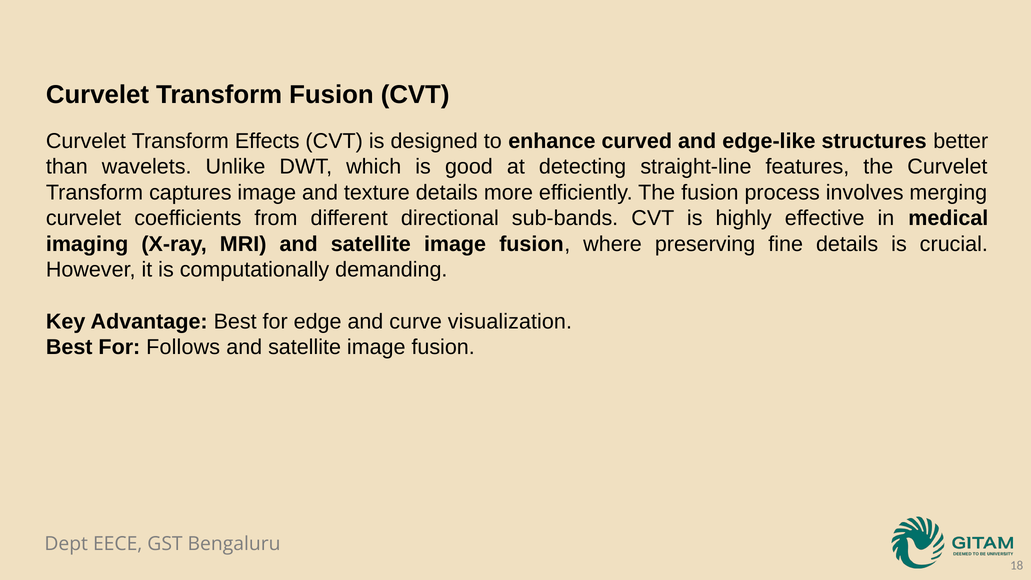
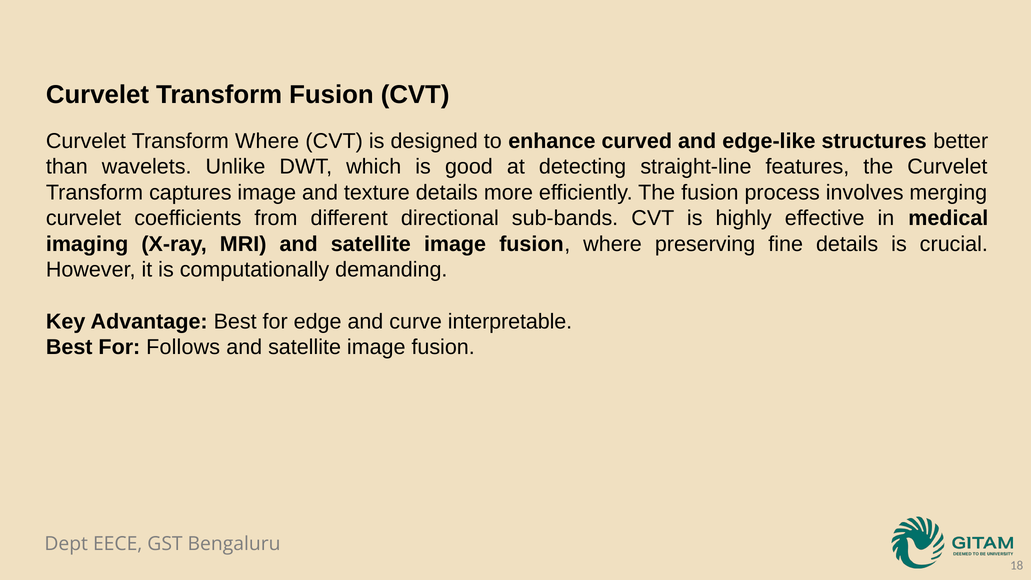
Transform Effects: Effects -> Where
visualization: visualization -> interpretable
